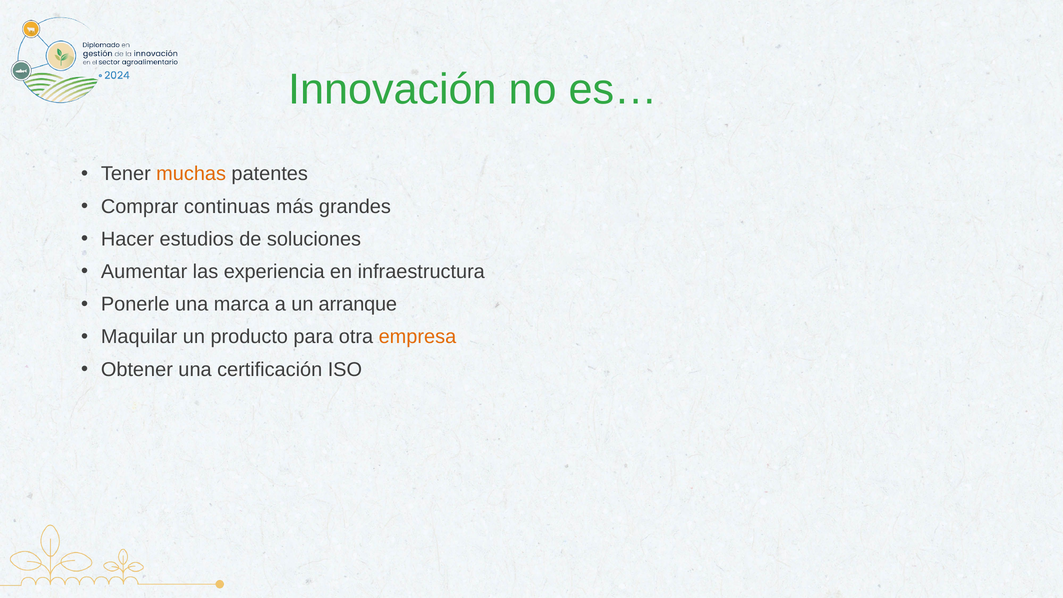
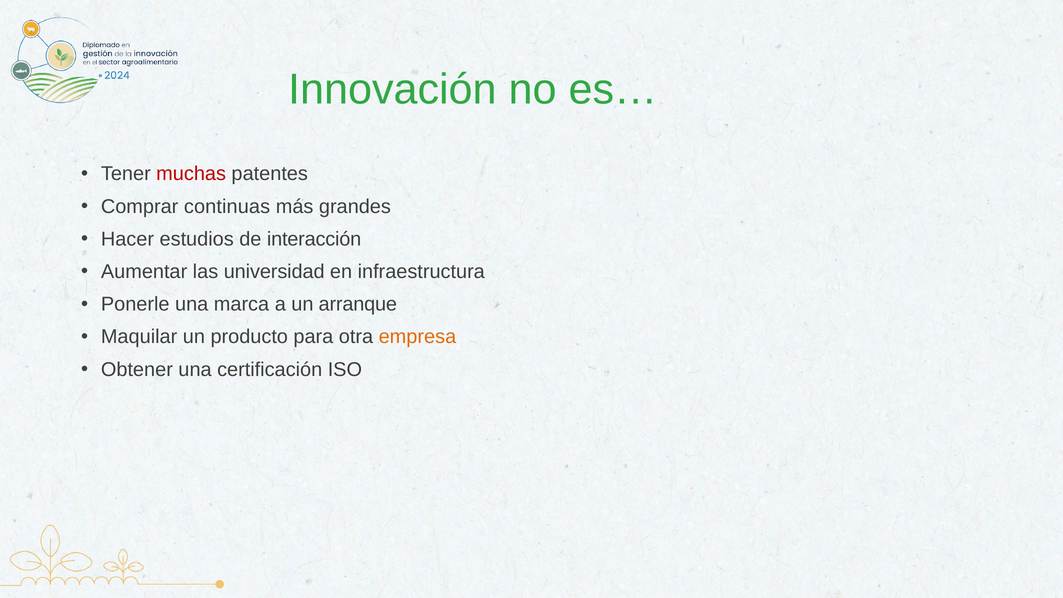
muchas colour: orange -> red
soluciones: soluciones -> interacción
experiencia: experiencia -> universidad
